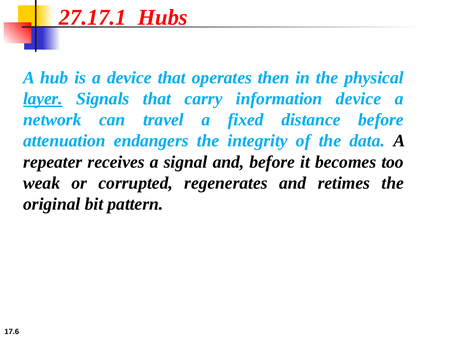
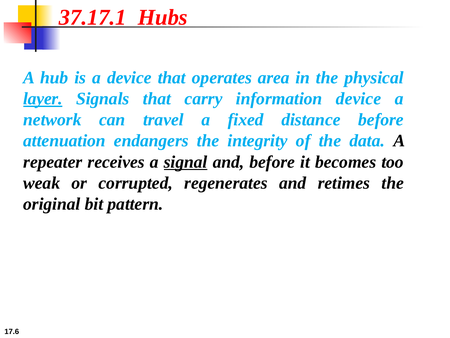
27.17.1: 27.17.1 -> 37.17.1
then: then -> area
signal underline: none -> present
